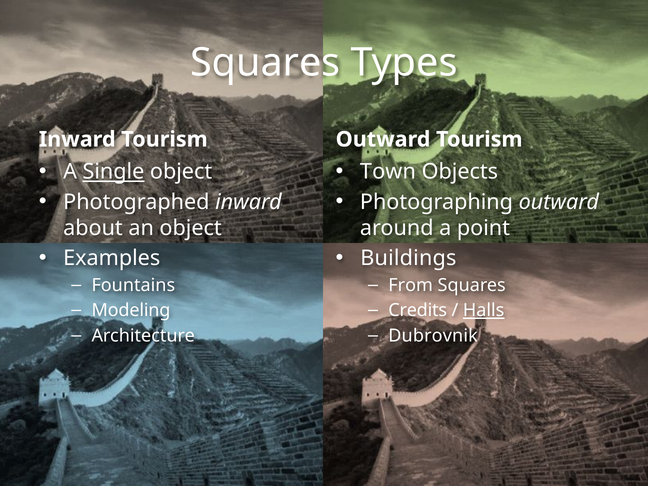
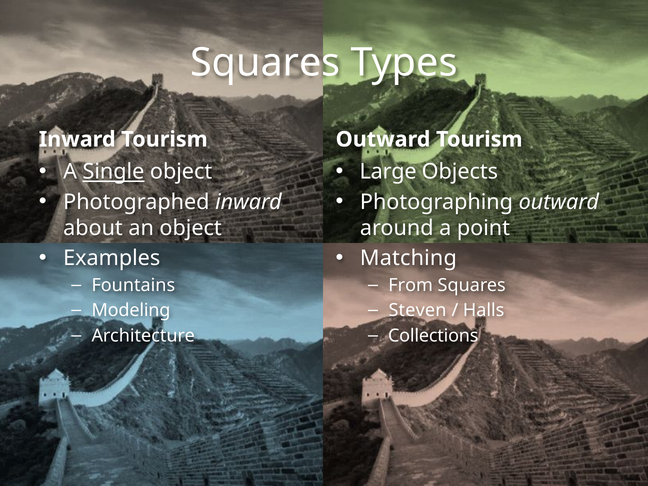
Town: Town -> Large
Buildings: Buildings -> Matching
Credits: Credits -> Steven
Halls underline: present -> none
Dubrovnik: Dubrovnik -> Collections
